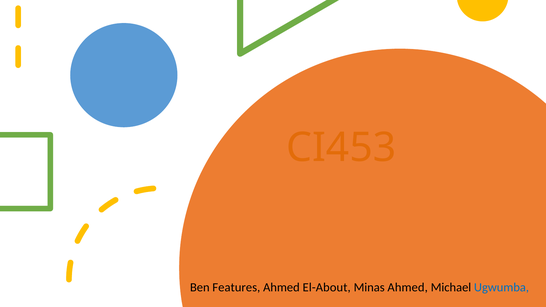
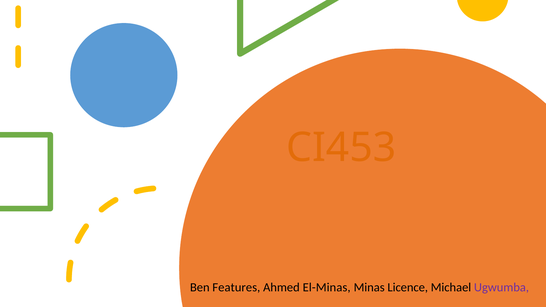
El-About: El-About -> El-Minas
Minas Ahmed: Ahmed -> Licence
Ugwumba colour: blue -> purple
